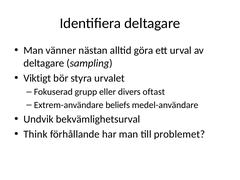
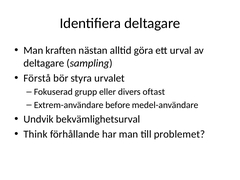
vänner: vänner -> kraften
Viktigt: Viktigt -> Förstå
beliefs: beliefs -> before
